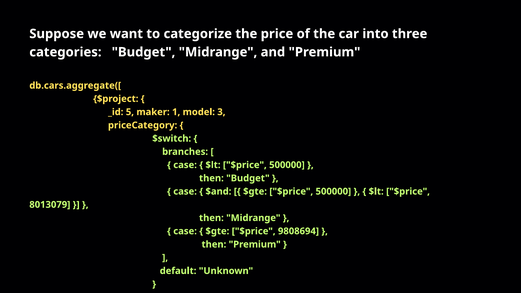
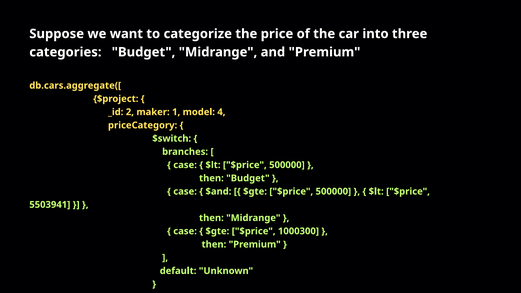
5: 5 -> 2
3: 3 -> 4
8013079: 8013079 -> 5503941
9808694: 9808694 -> 1000300
